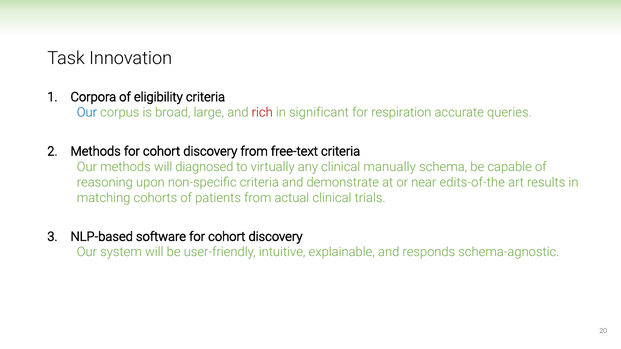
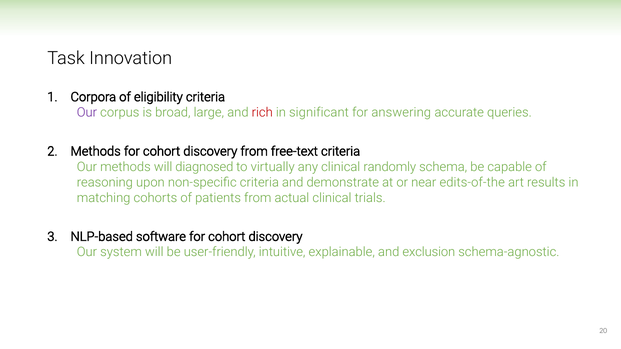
Our at (87, 113) colour: blue -> purple
respiration: respiration -> answering
manually: manually -> randomly
responds: responds -> exclusion
